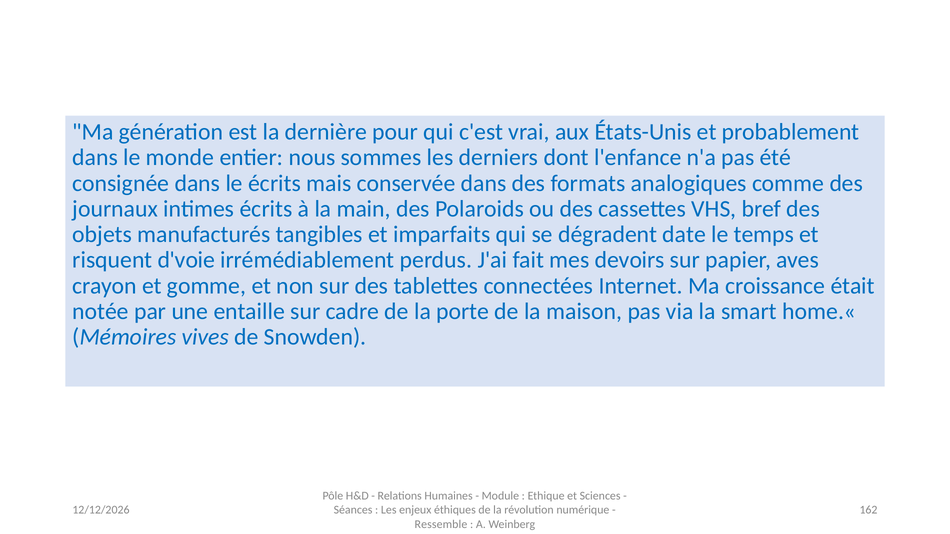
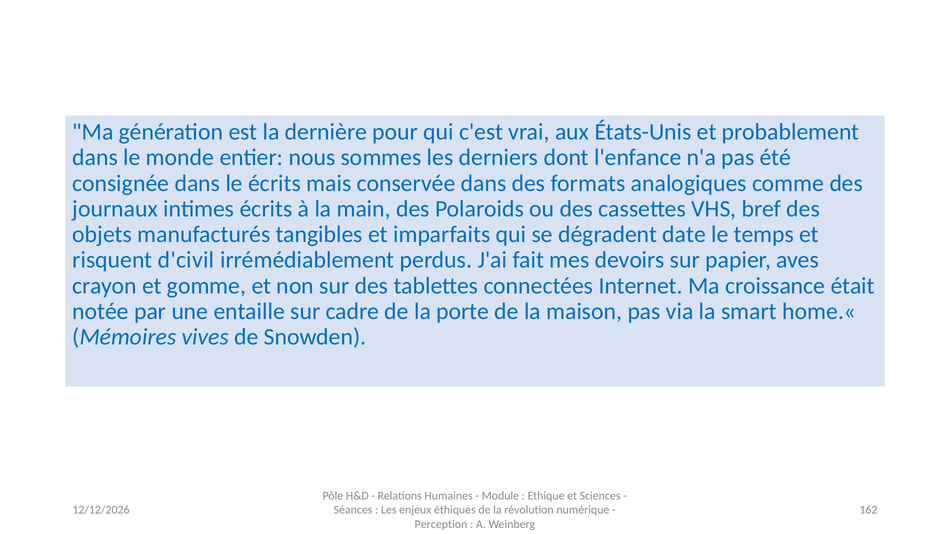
d'voie: d'voie -> d'civil
Ressemble: Ressemble -> Perception
